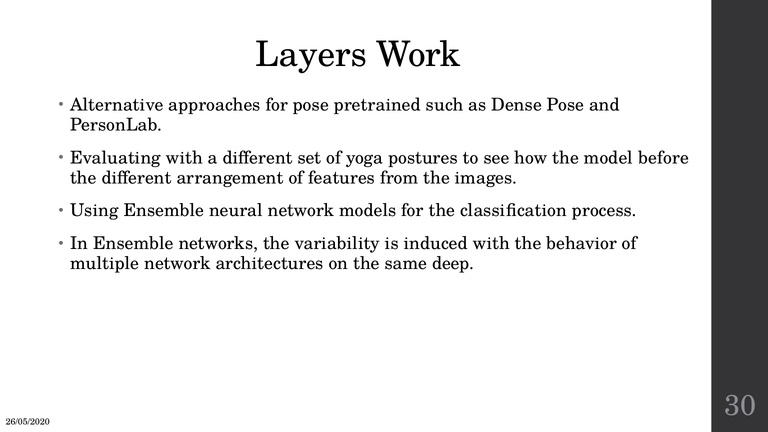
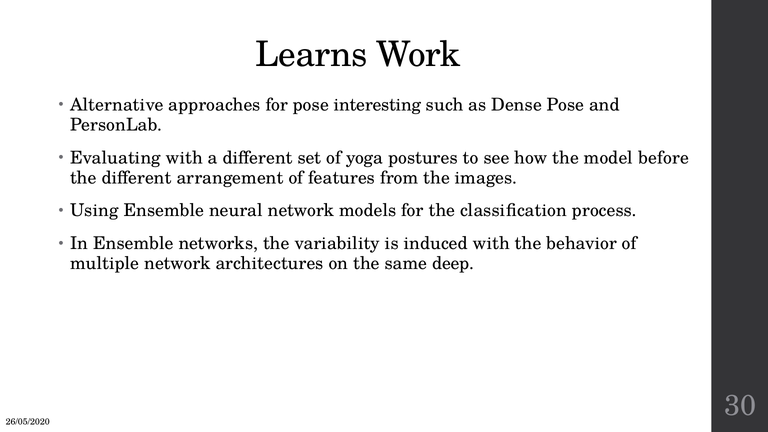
Layers: Layers -> Learns
pretrained: pretrained -> interesting
